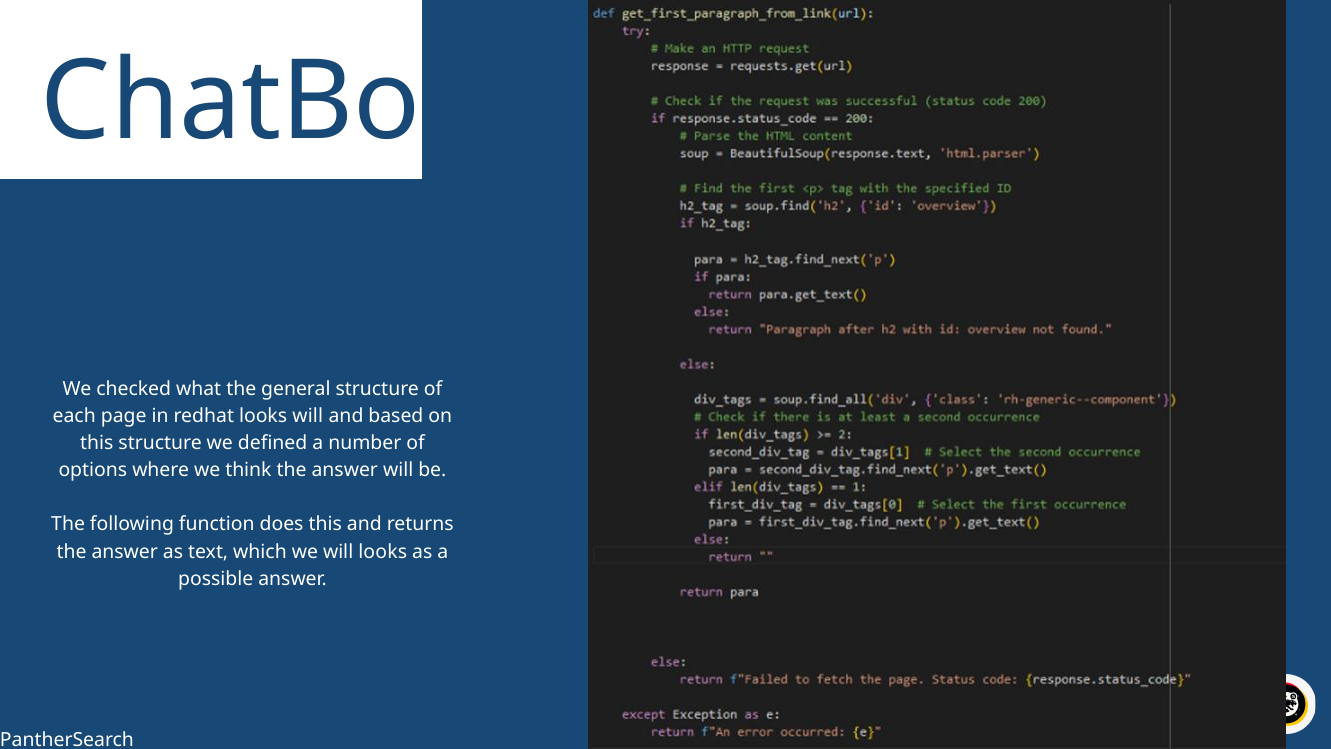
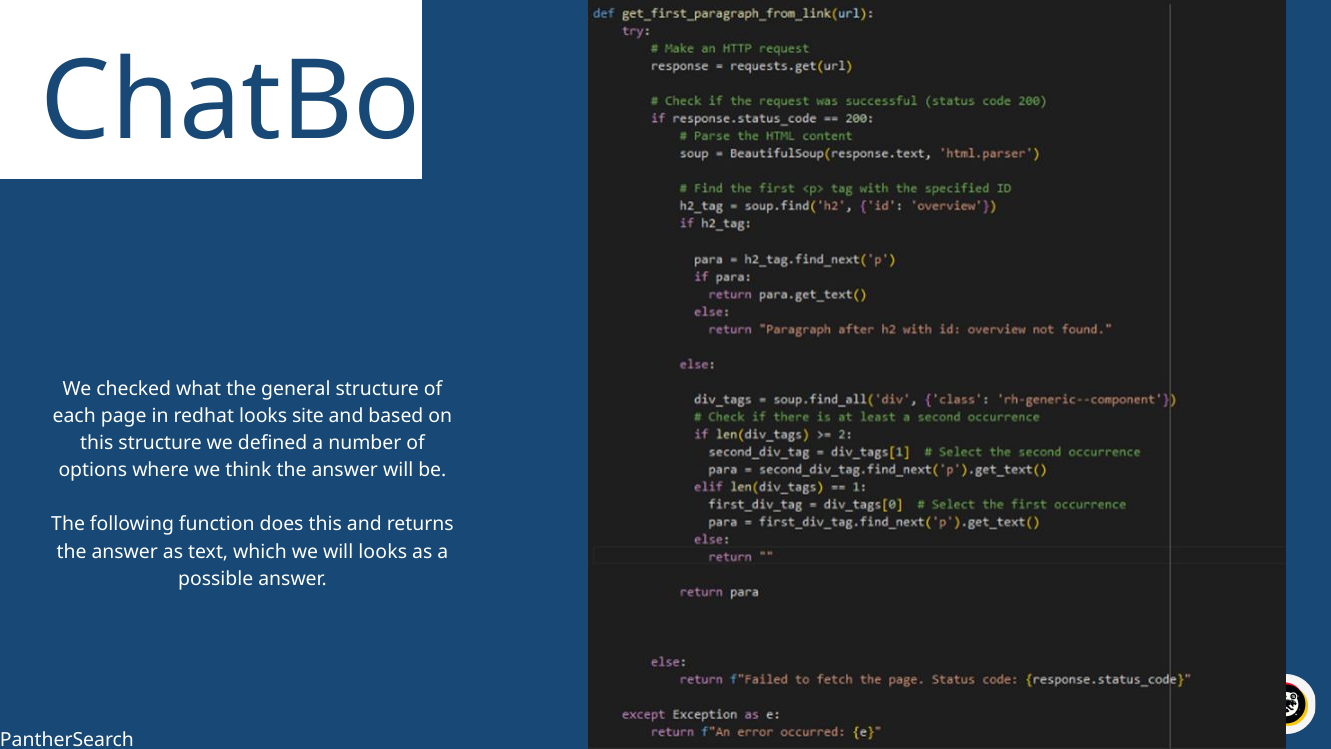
looks will: will -> site
